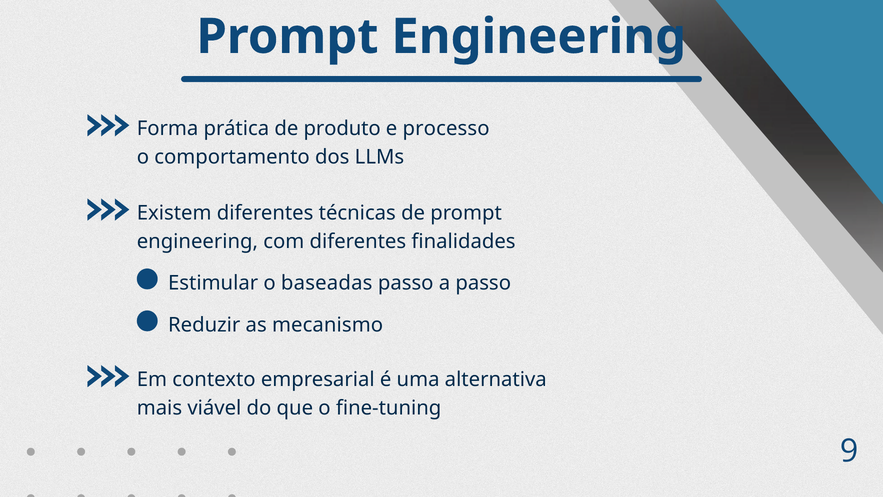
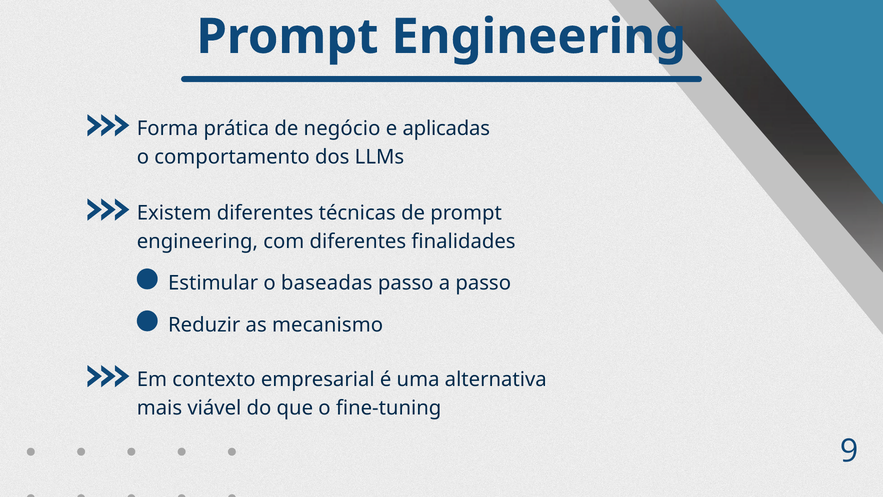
produto: produto -> negócio
processo: processo -> aplicadas
